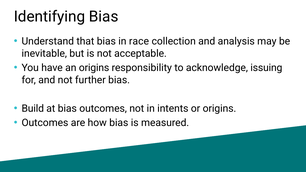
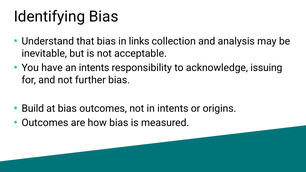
race: race -> links
an origins: origins -> intents
